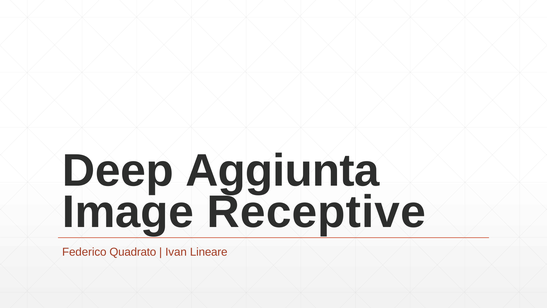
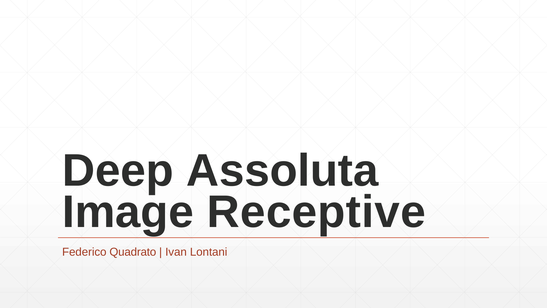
Aggiunta: Aggiunta -> Assoluta
Lineare: Lineare -> Lontani
